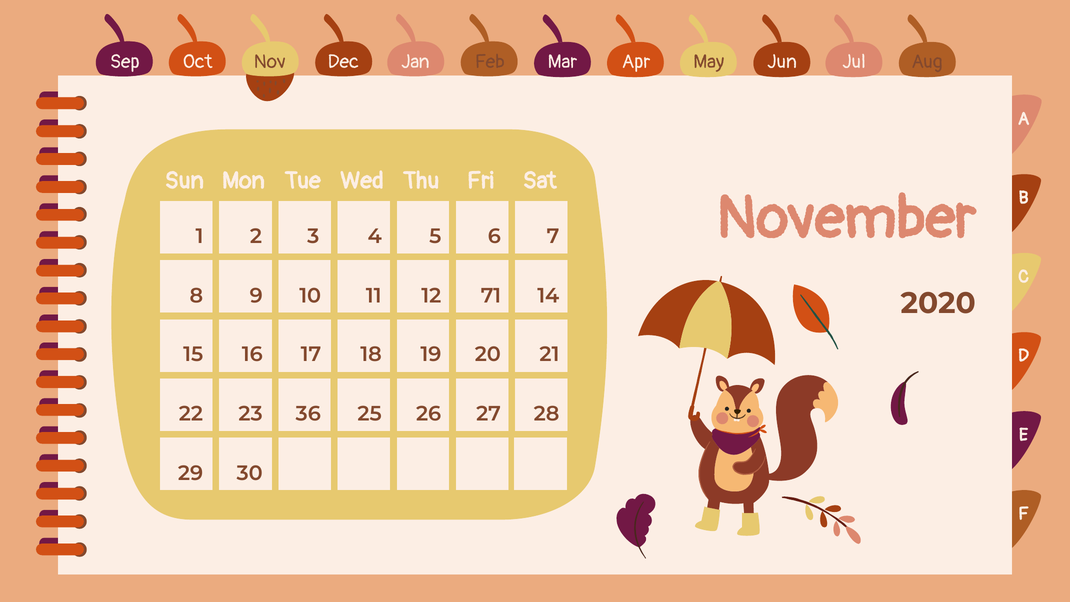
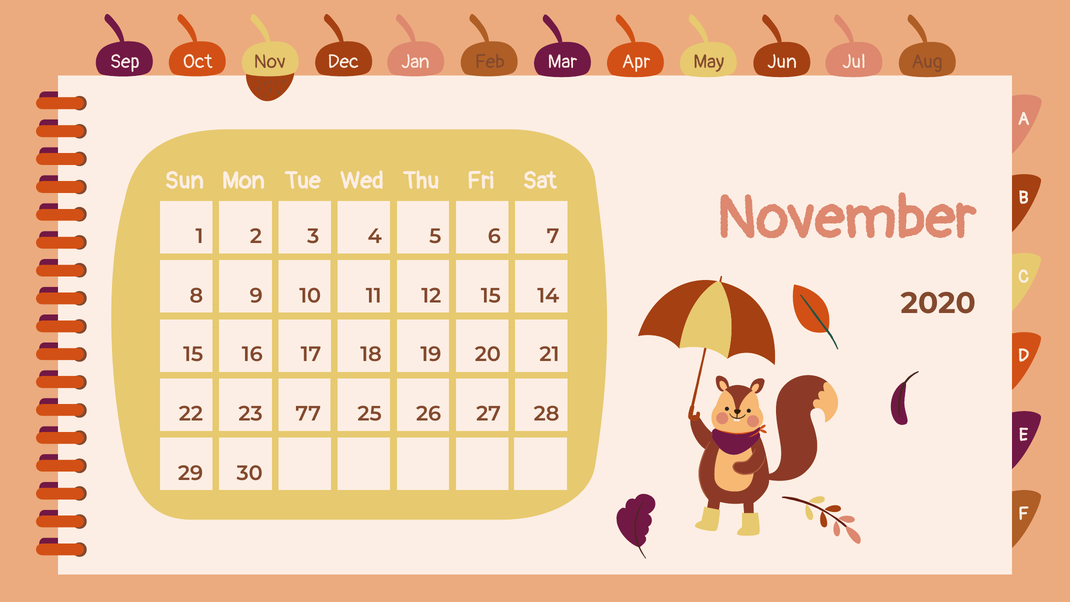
12 71: 71 -> 15
36: 36 -> 77
